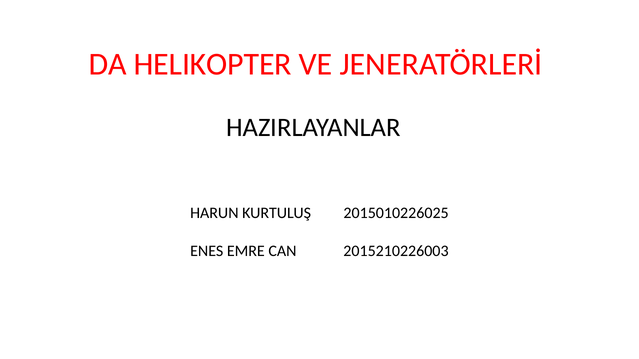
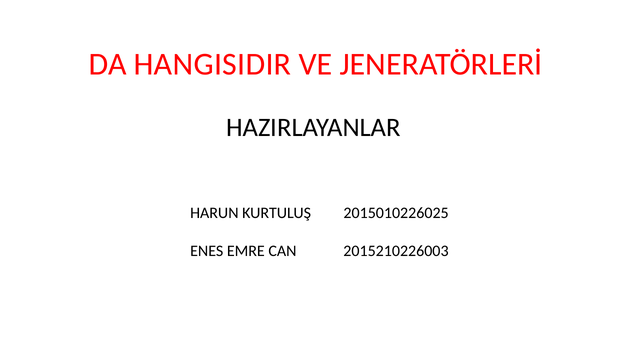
HELIKOPTER: HELIKOPTER -> HANGISIDIR
